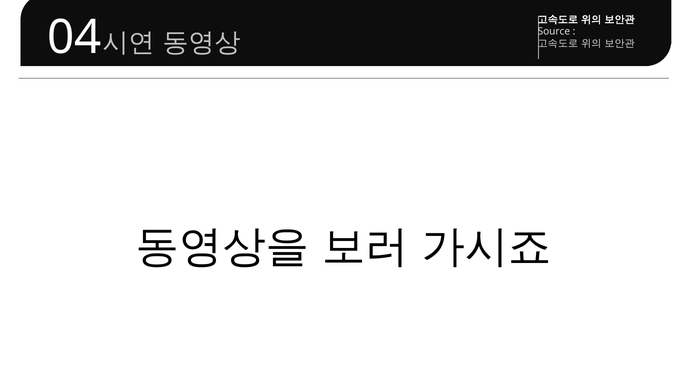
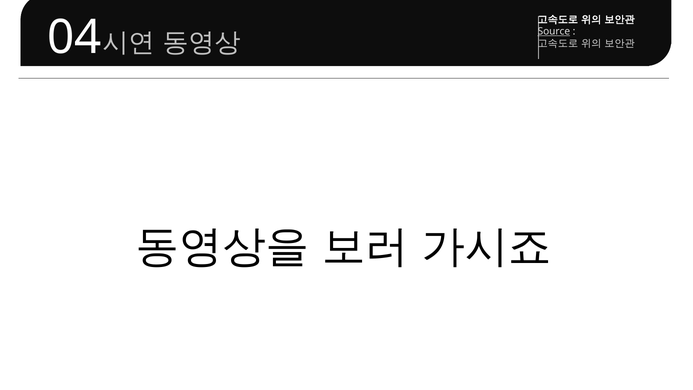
Source underline: none -> present
